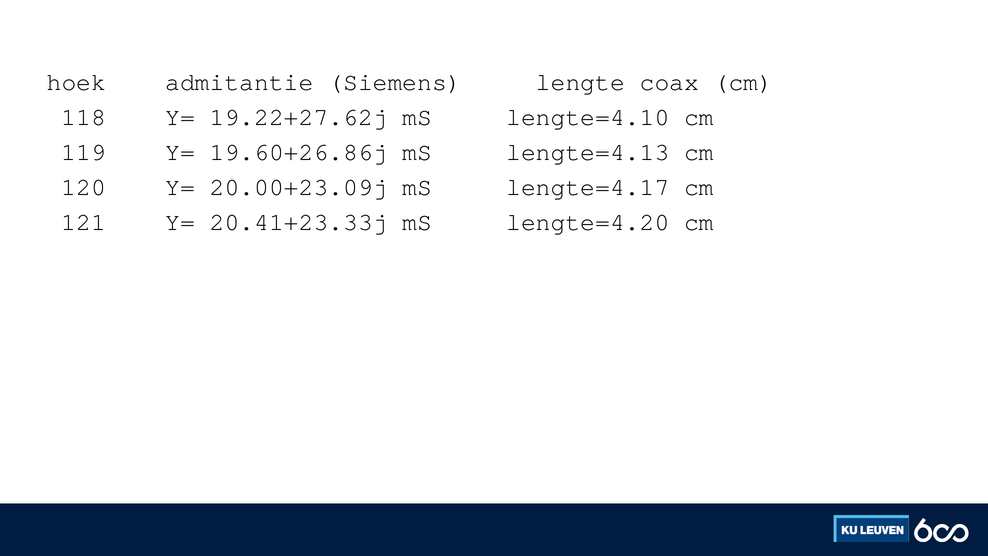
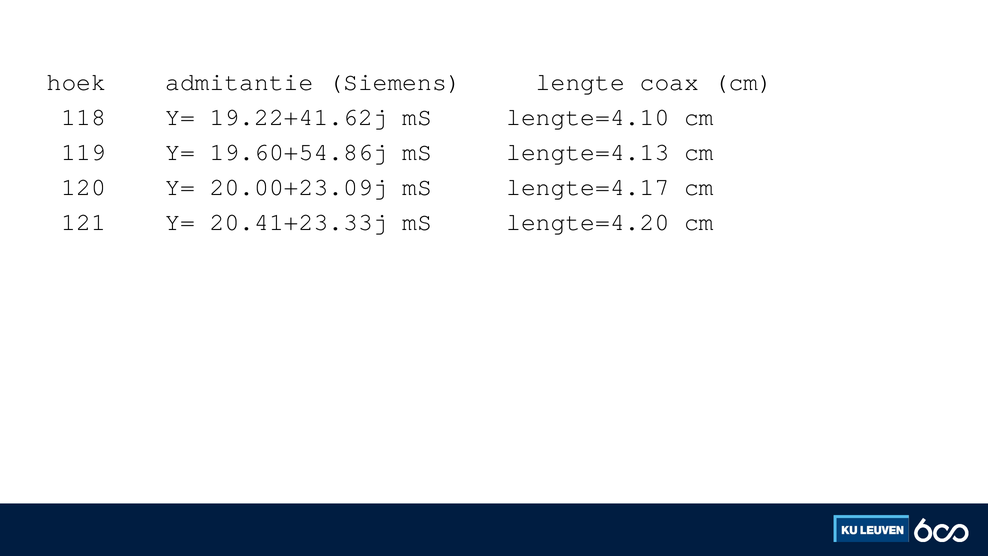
19.22+27.62j: 19.22+27.62j -> 19.22+41.62j
19.60+26.86j: 19.60+26.86j -> 19.60+54.86j
